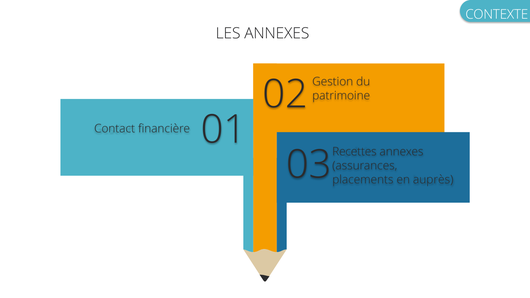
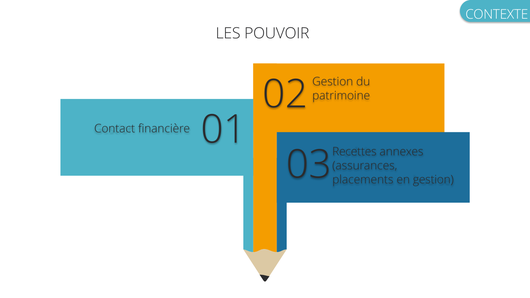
LES ANNEXES: ANNEXES -> POUVOIR
en auprès: auprès -> gestion
